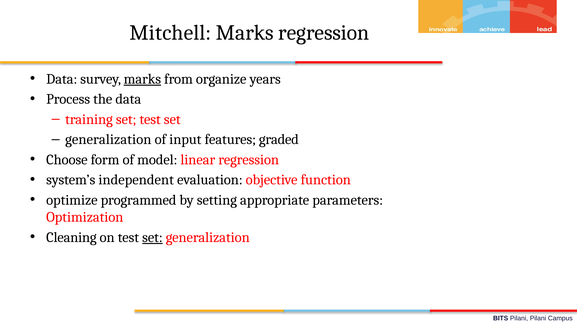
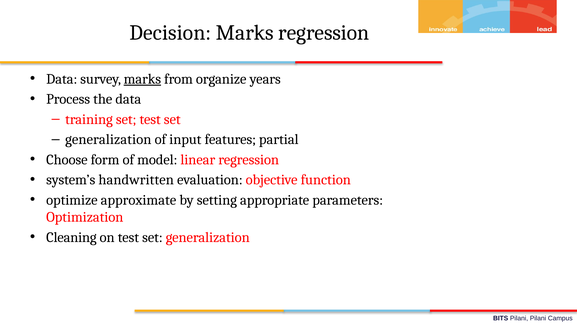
Mitchell: Mitchell -> Decision
graded: graded -> partial
independent: independent -> handwritten
programmed: programmed -> approximate
set at (152, 238) underline: present -> none
